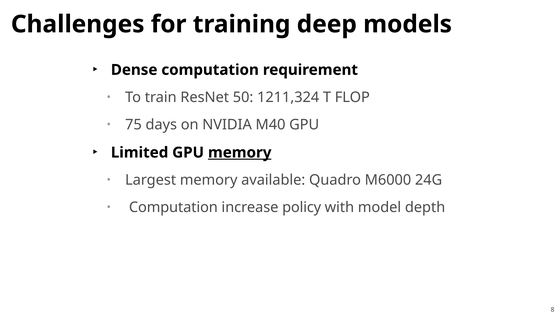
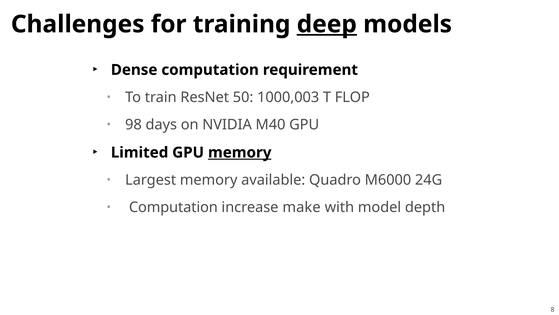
deep underline: none -> present
1211,324: 1211,324 -> 1000,003
75: 75 -> 98
policy: policy -> make
